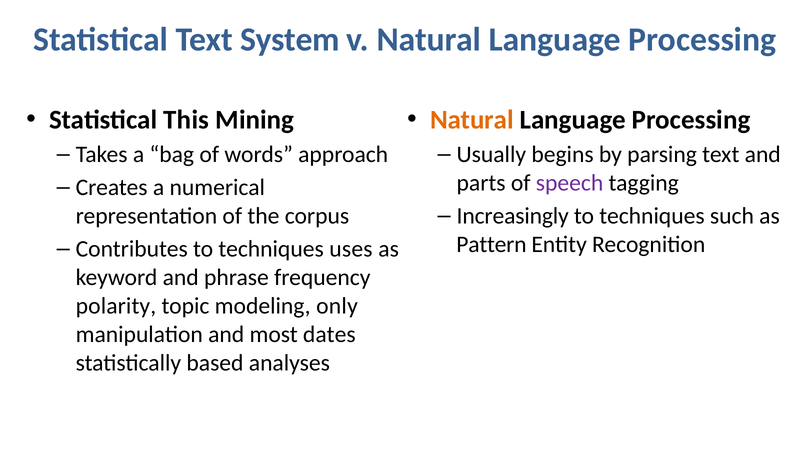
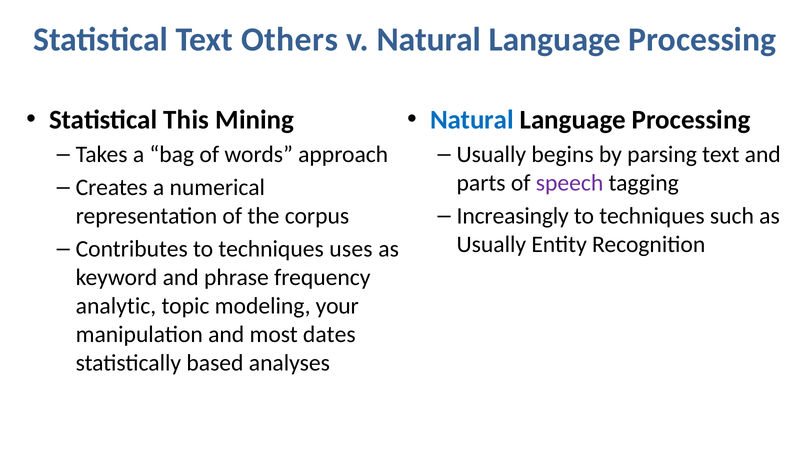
System: System -> Others
Natural at (472, 120) colour: orange -> blue
Pattern at (491, 244): Pattern -> Usually
polarity: polarity -> analytic
only: only -> your
